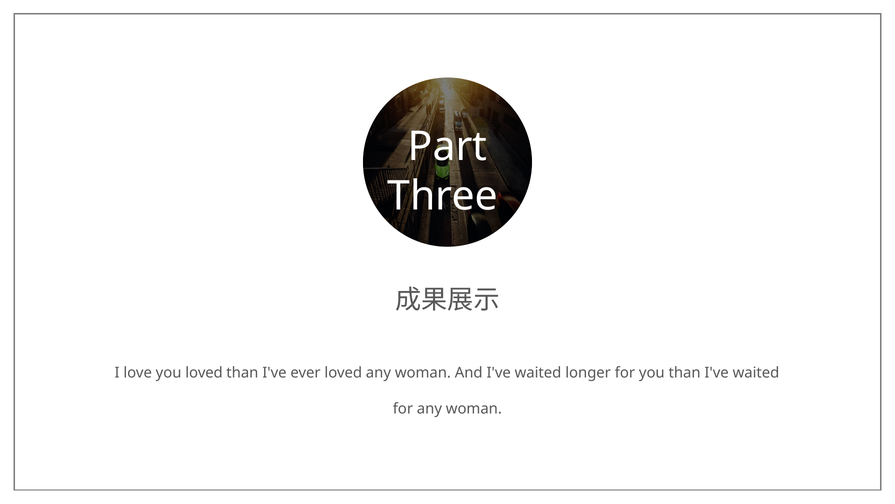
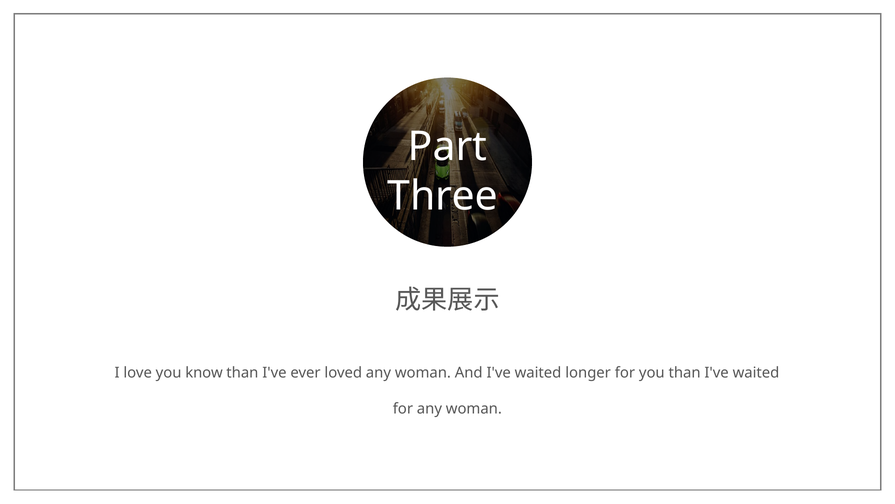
you loved: loved -> know
